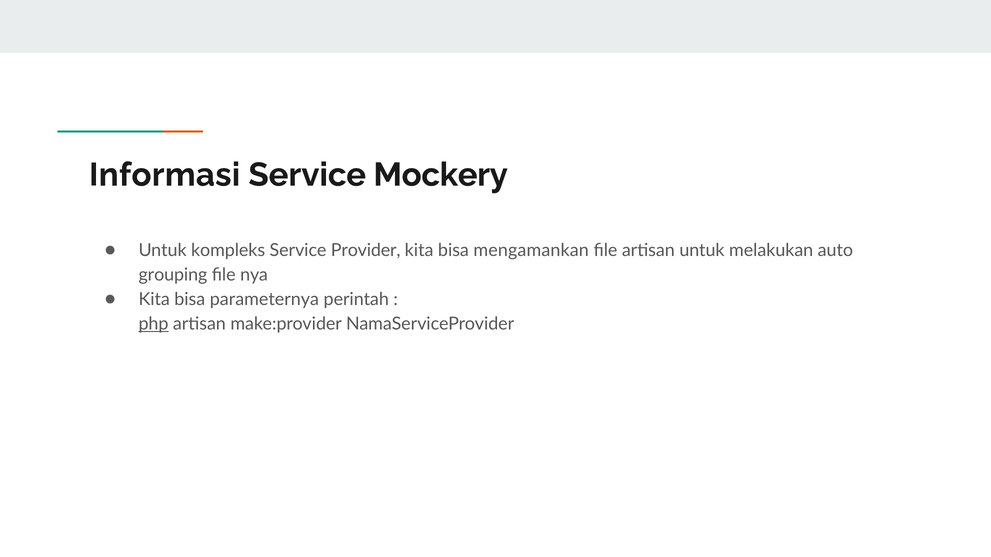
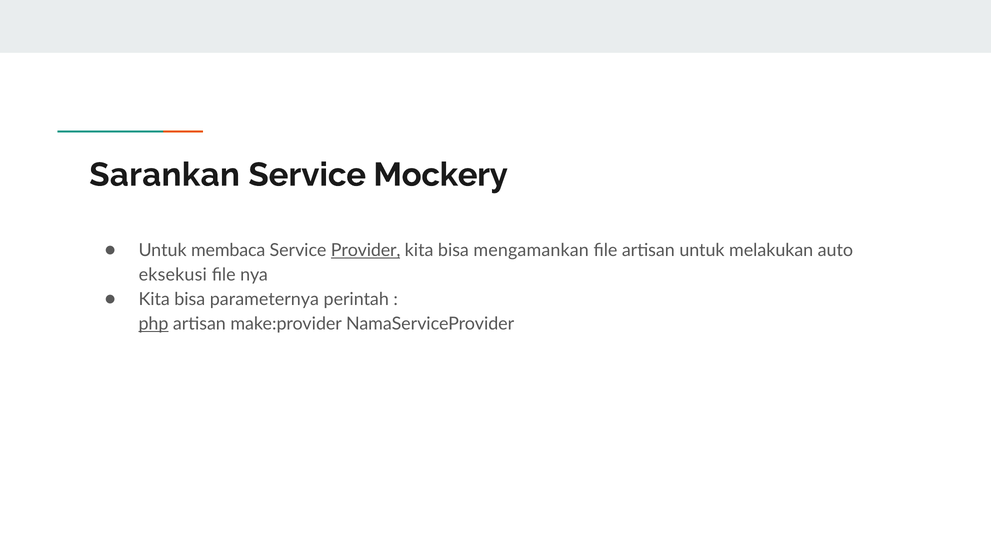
Informasi: Informasi -> Sarankan
kompleks: kompleks -> membaca
Provider underline: none -> present
grouping: grouping -> eksekusi
